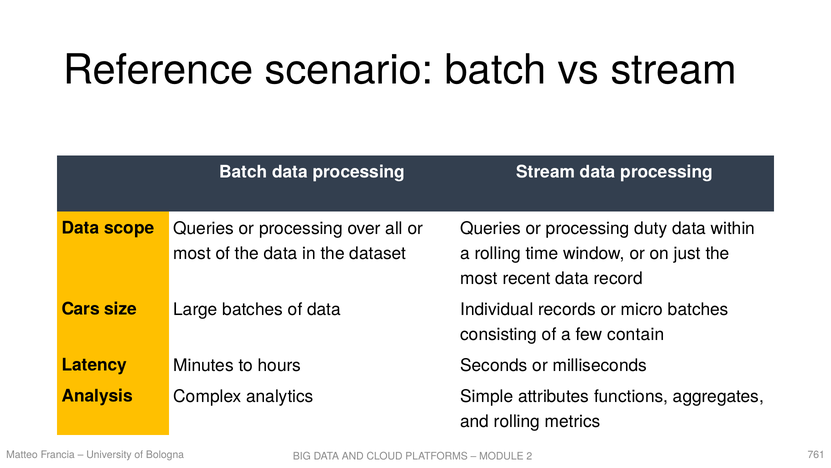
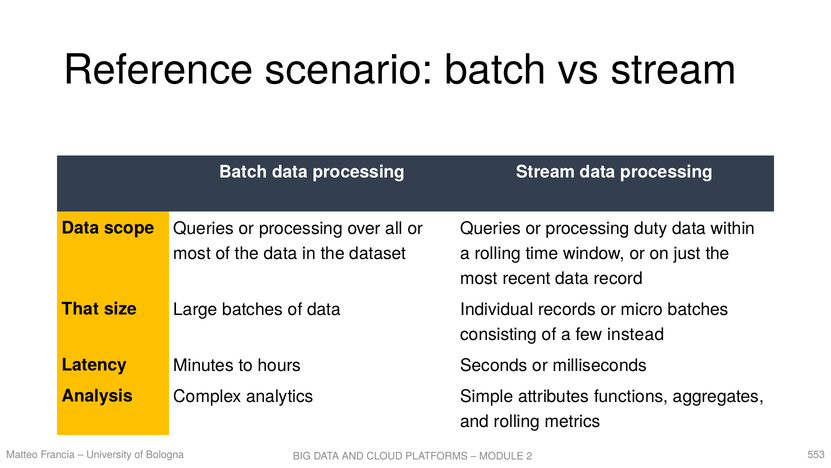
Cars: Cars -> That
contain: contain -> instead
761: 761 -> 553
